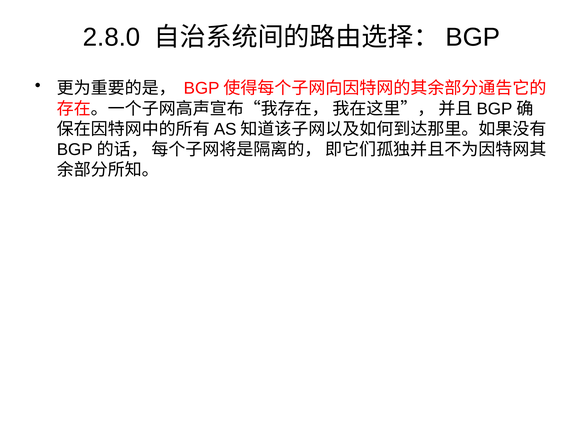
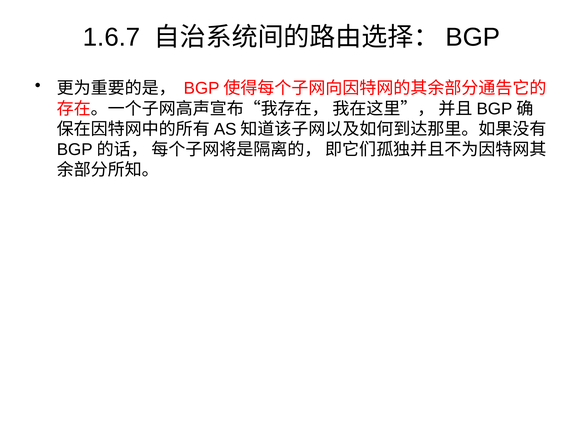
2.8.0: 2.8.0 -> 1.6.7
